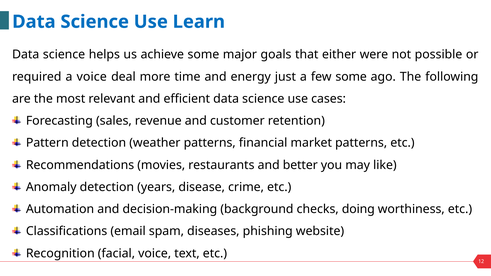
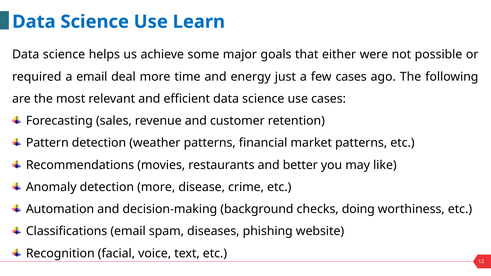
a voice: voice -> email
few some: some -> cases
detection years: years -> more
